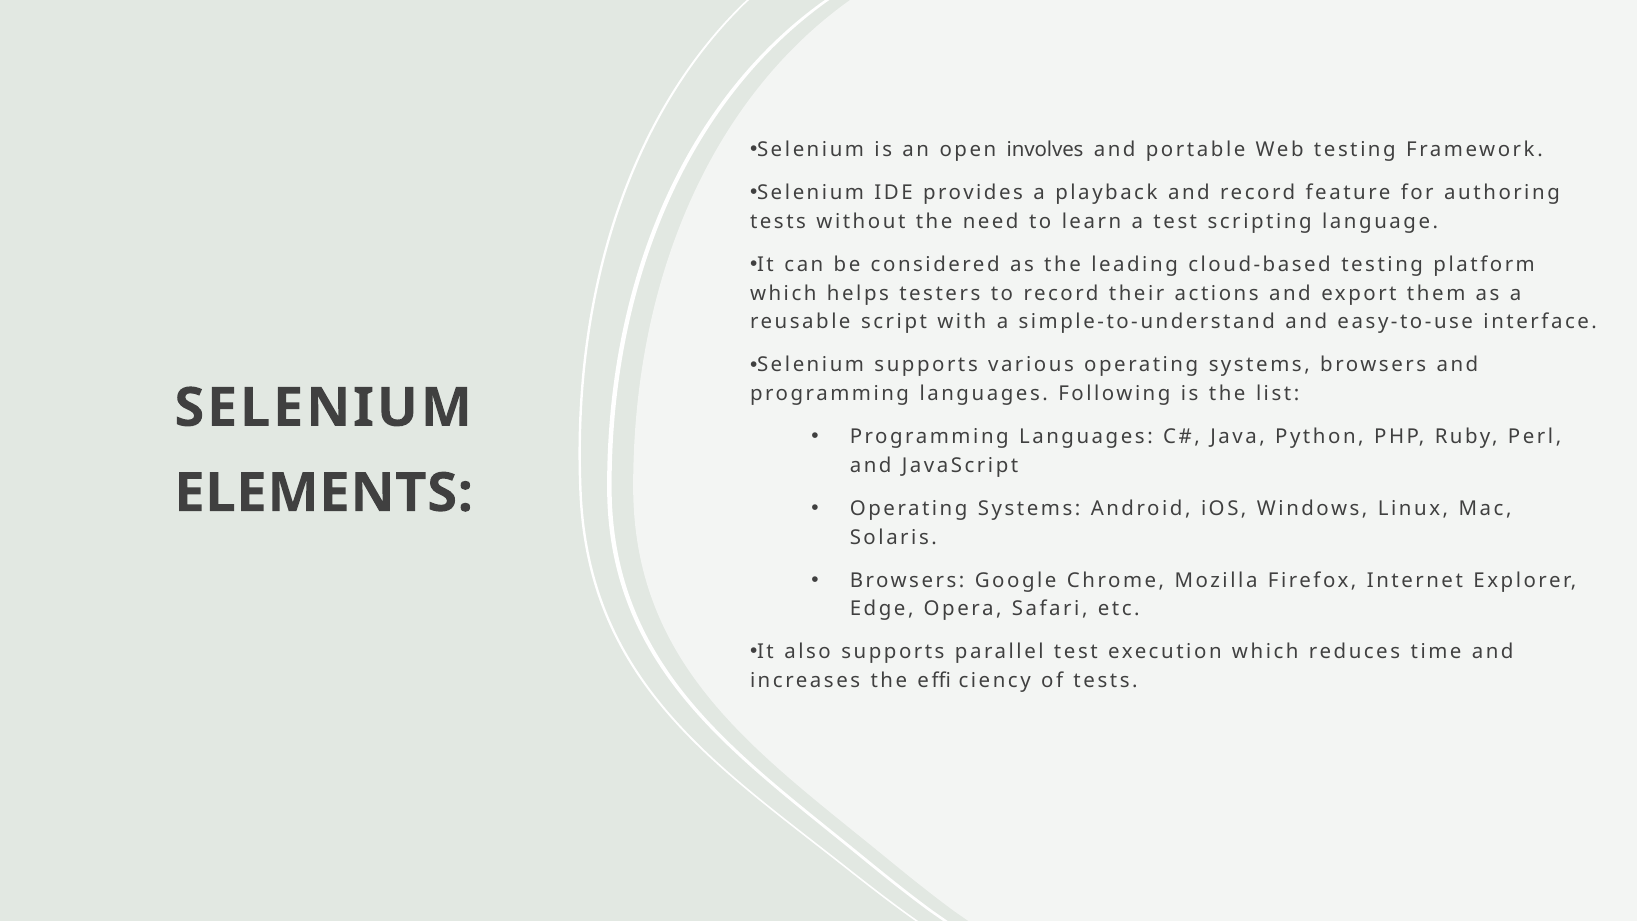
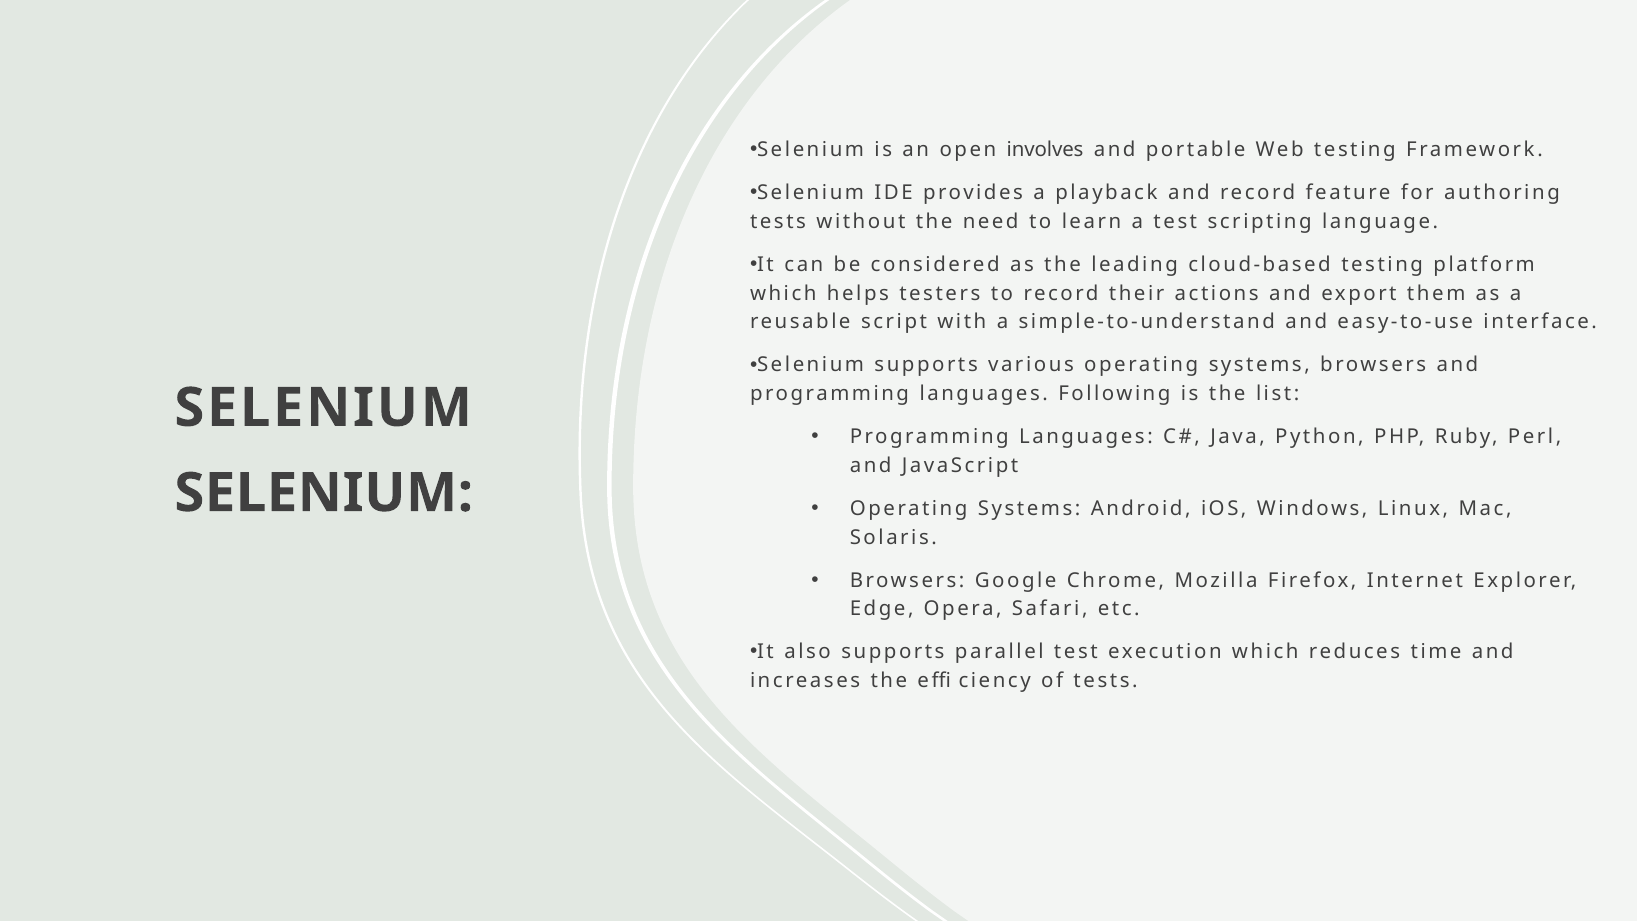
ELEMENTS at (324, 493): ELEMENTS -> SELENIUM
